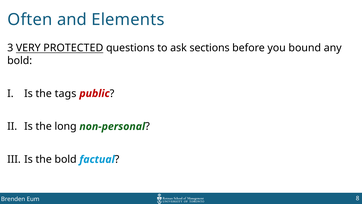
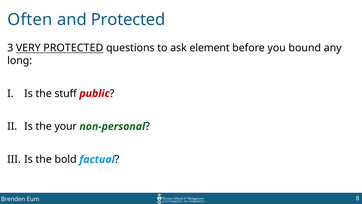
and Elements: Elements -> Protected
sections: sections -> element
bold at (20, 60): bold -> long
tags: tags -> stuff
long: long -> your
